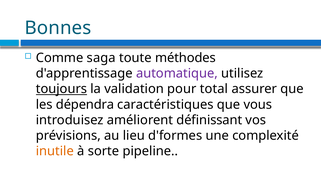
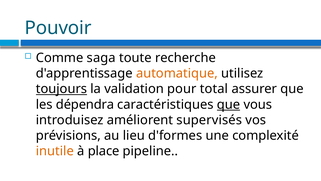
Bonnes: Bonnes -> Pouvoir
méthodes: méthodes -> recherche
automatique colour: purple -> orange
que at (229, 104) underline: none -> present
définissant: définissant -> supervisés
sorte: sorte -> place
